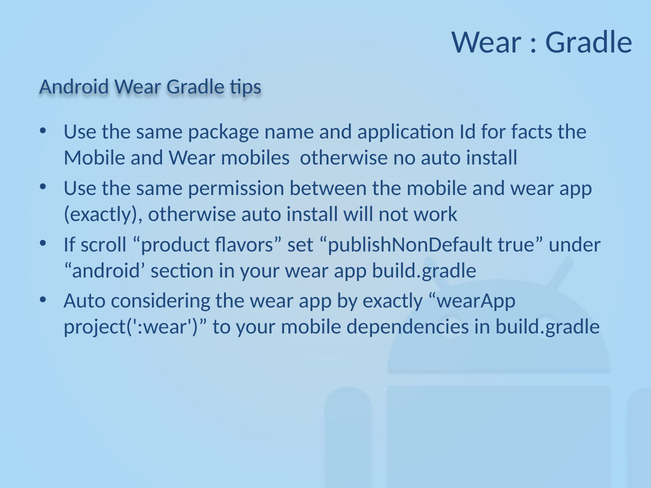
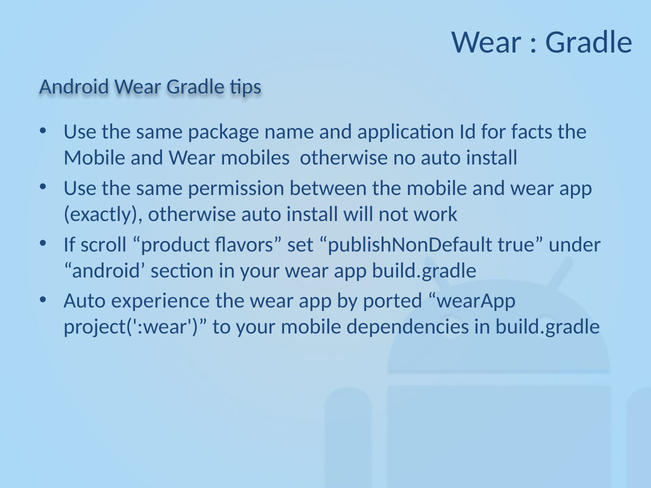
considering: considering -> experience
by exactly: exactly -> ported
